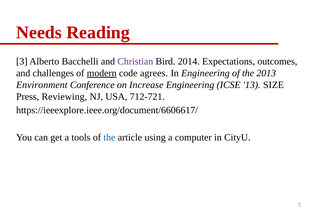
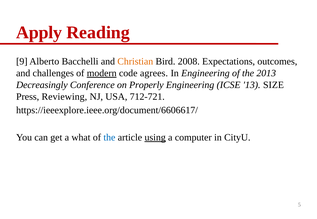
Needs: Needs -> Apply
3: 3 -> 9
Christian colour: purple -> orange
2014: 2014 -> 2008
Environment: Environment -> Decreasingly
Increase: Increase -> Properly
tools: tools -> what
using underline: none -> present
